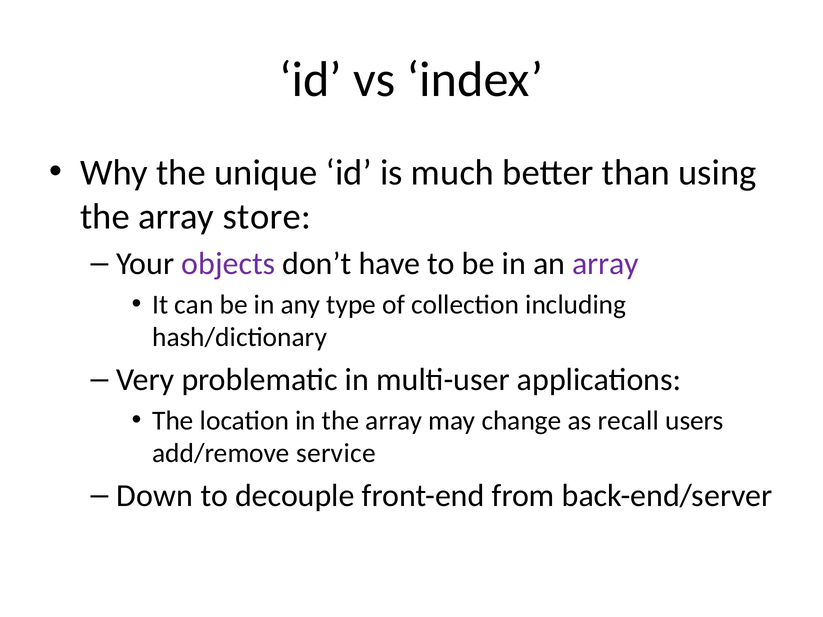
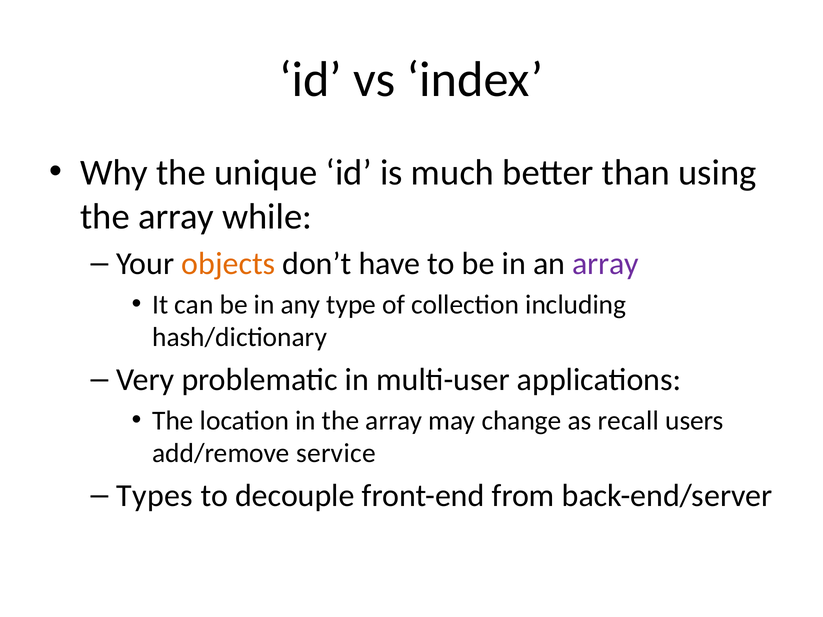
store: store -> while
objects colour: purple -> orange
Down: Down -> Types
